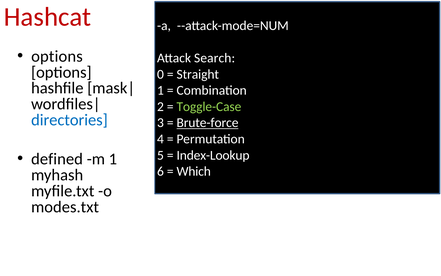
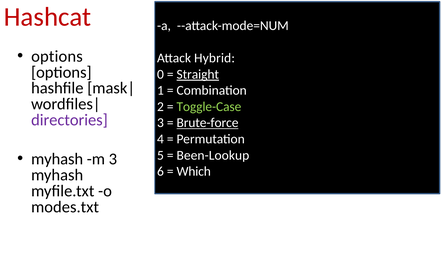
Search: Search -> Hybrid
Straight underline: none -> present
directories colour: blue -> purple
Index-Lookup: Index-Lookup -> Been-Lookup
defined at (57, 159): defined -> myhash
m 1: 1 -> 3
